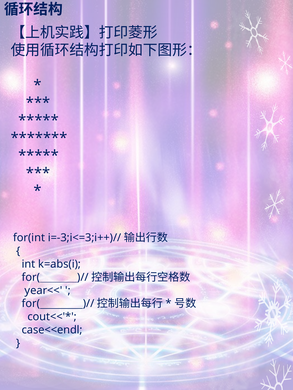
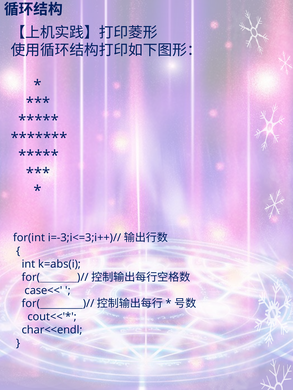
year<<: year<< -> case<<
case<<endl: case<<endl -> char<<endl
